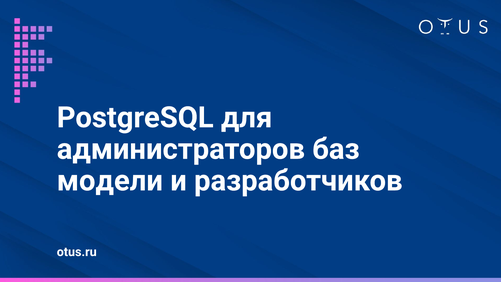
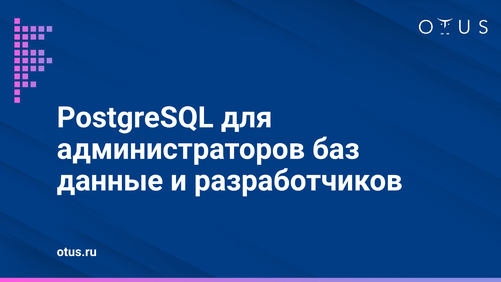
модели: модели -> данные
